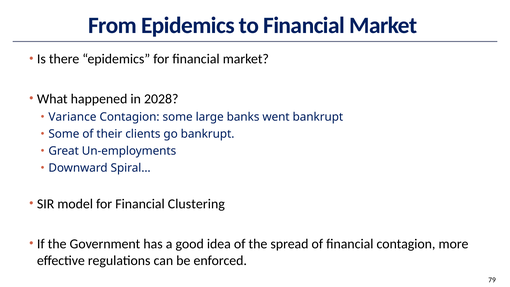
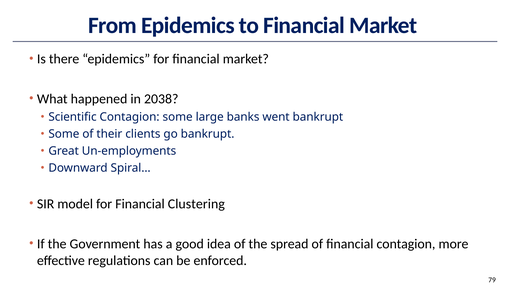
2028: 2028 -> 2038
Variance: Variance -> Scientific
